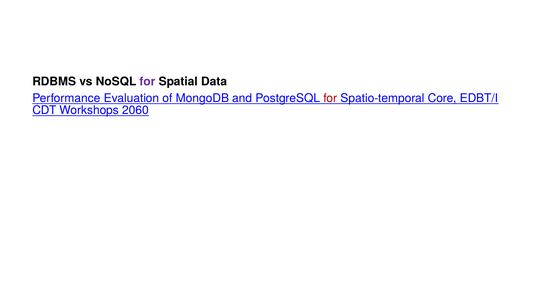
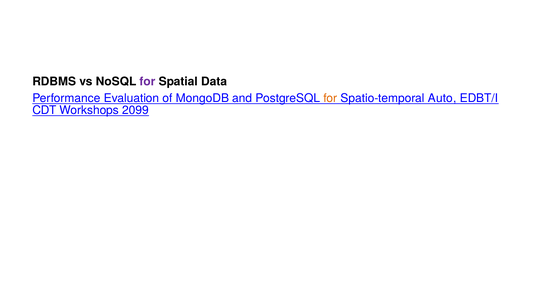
for at (330, 98) colour: red -> orange
Core: Core -> Auto
2060: 2060 -> 2099
